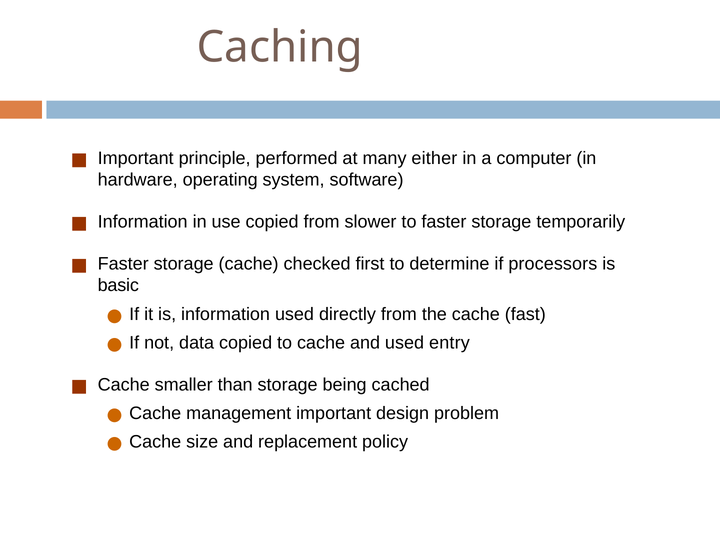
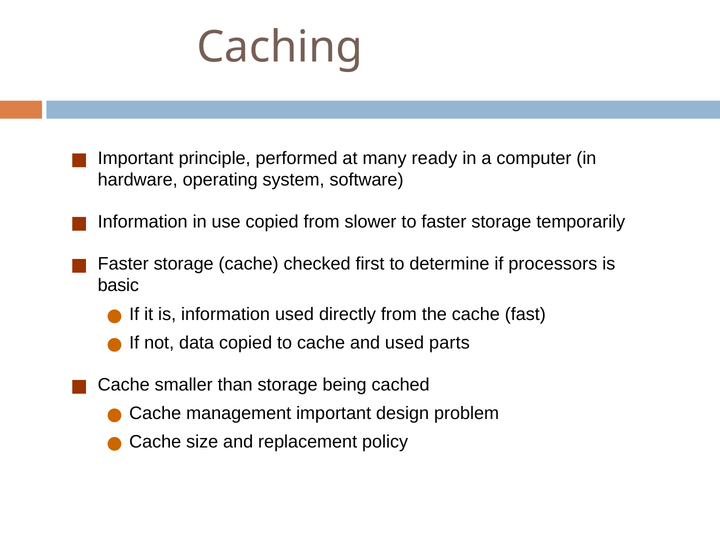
either: either -> ready
entry: entry -> parts
